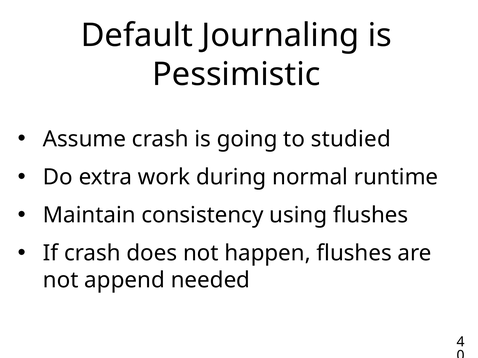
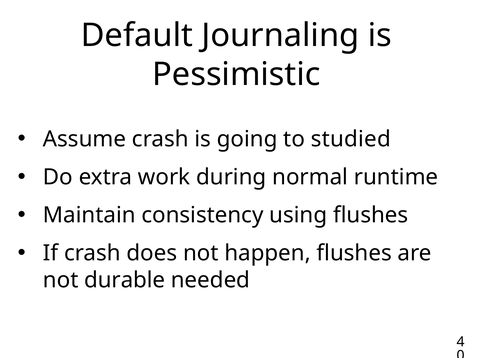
append: append -> durable
